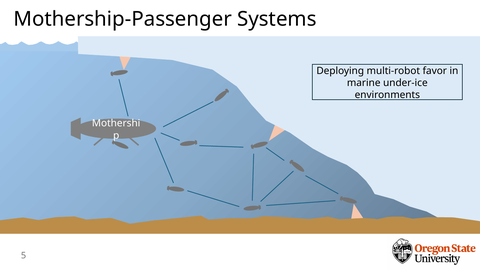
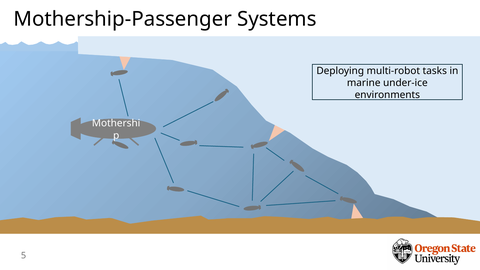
favor: favor -> tasks
